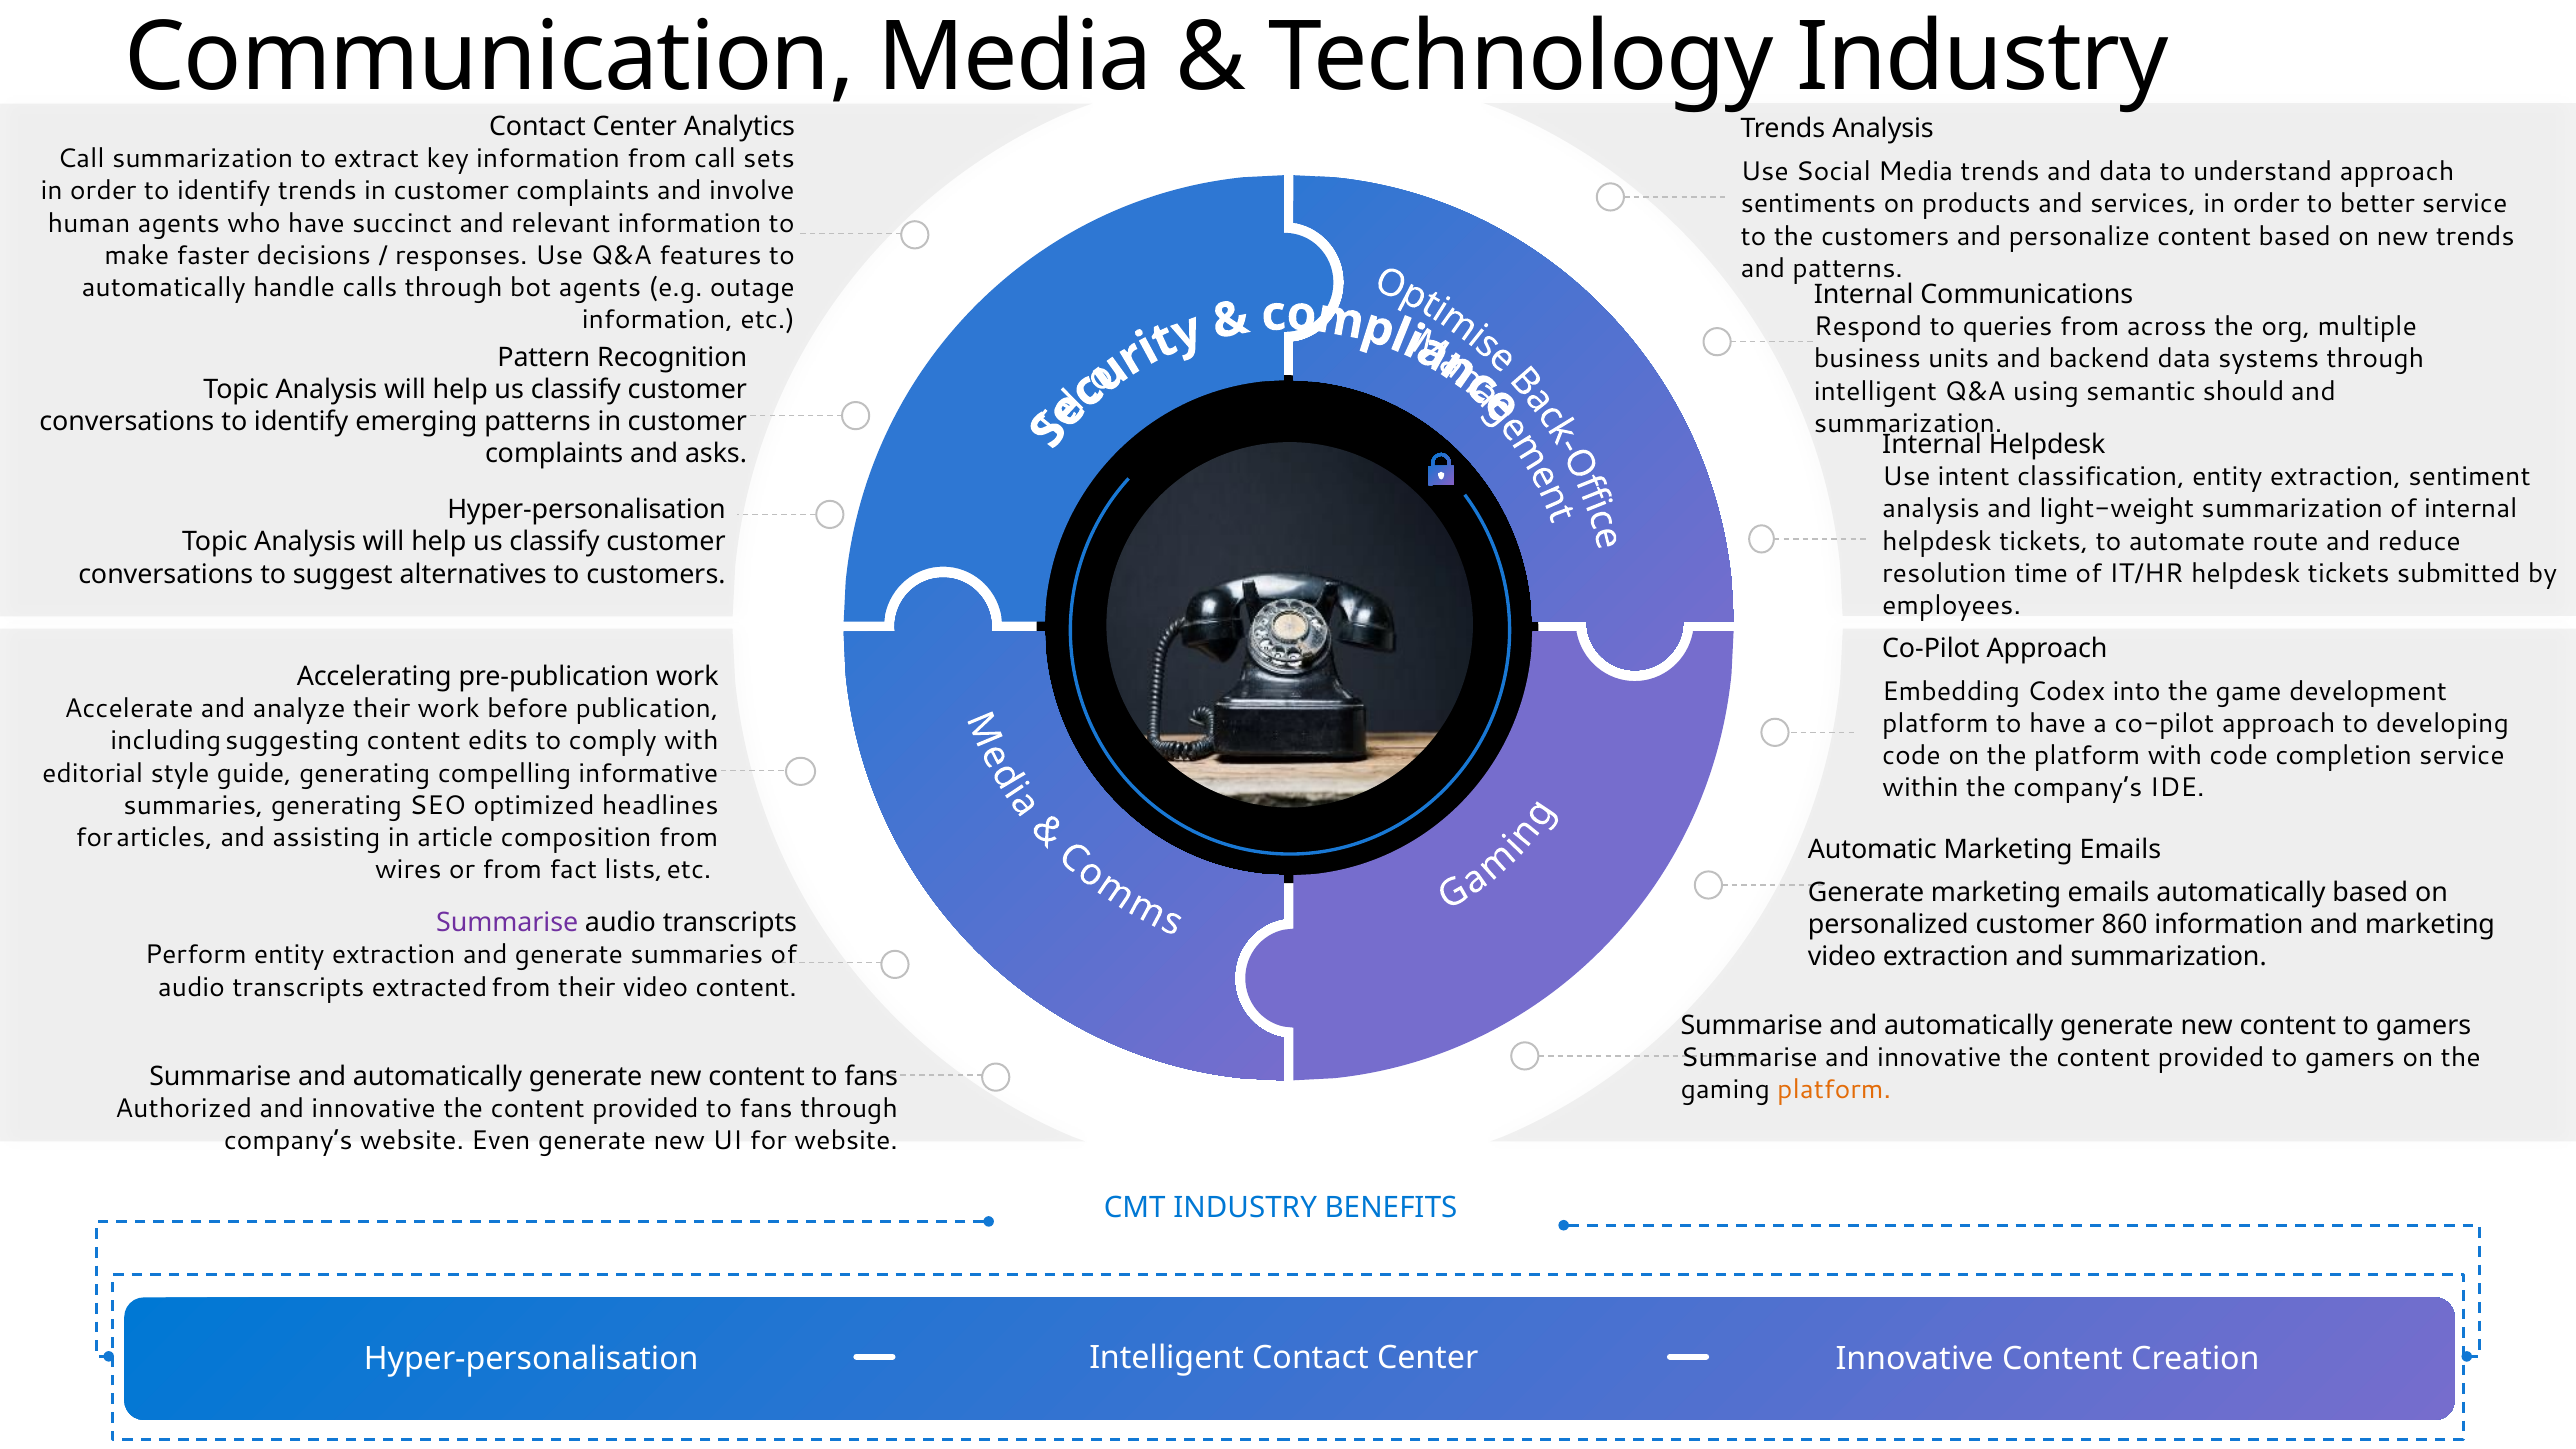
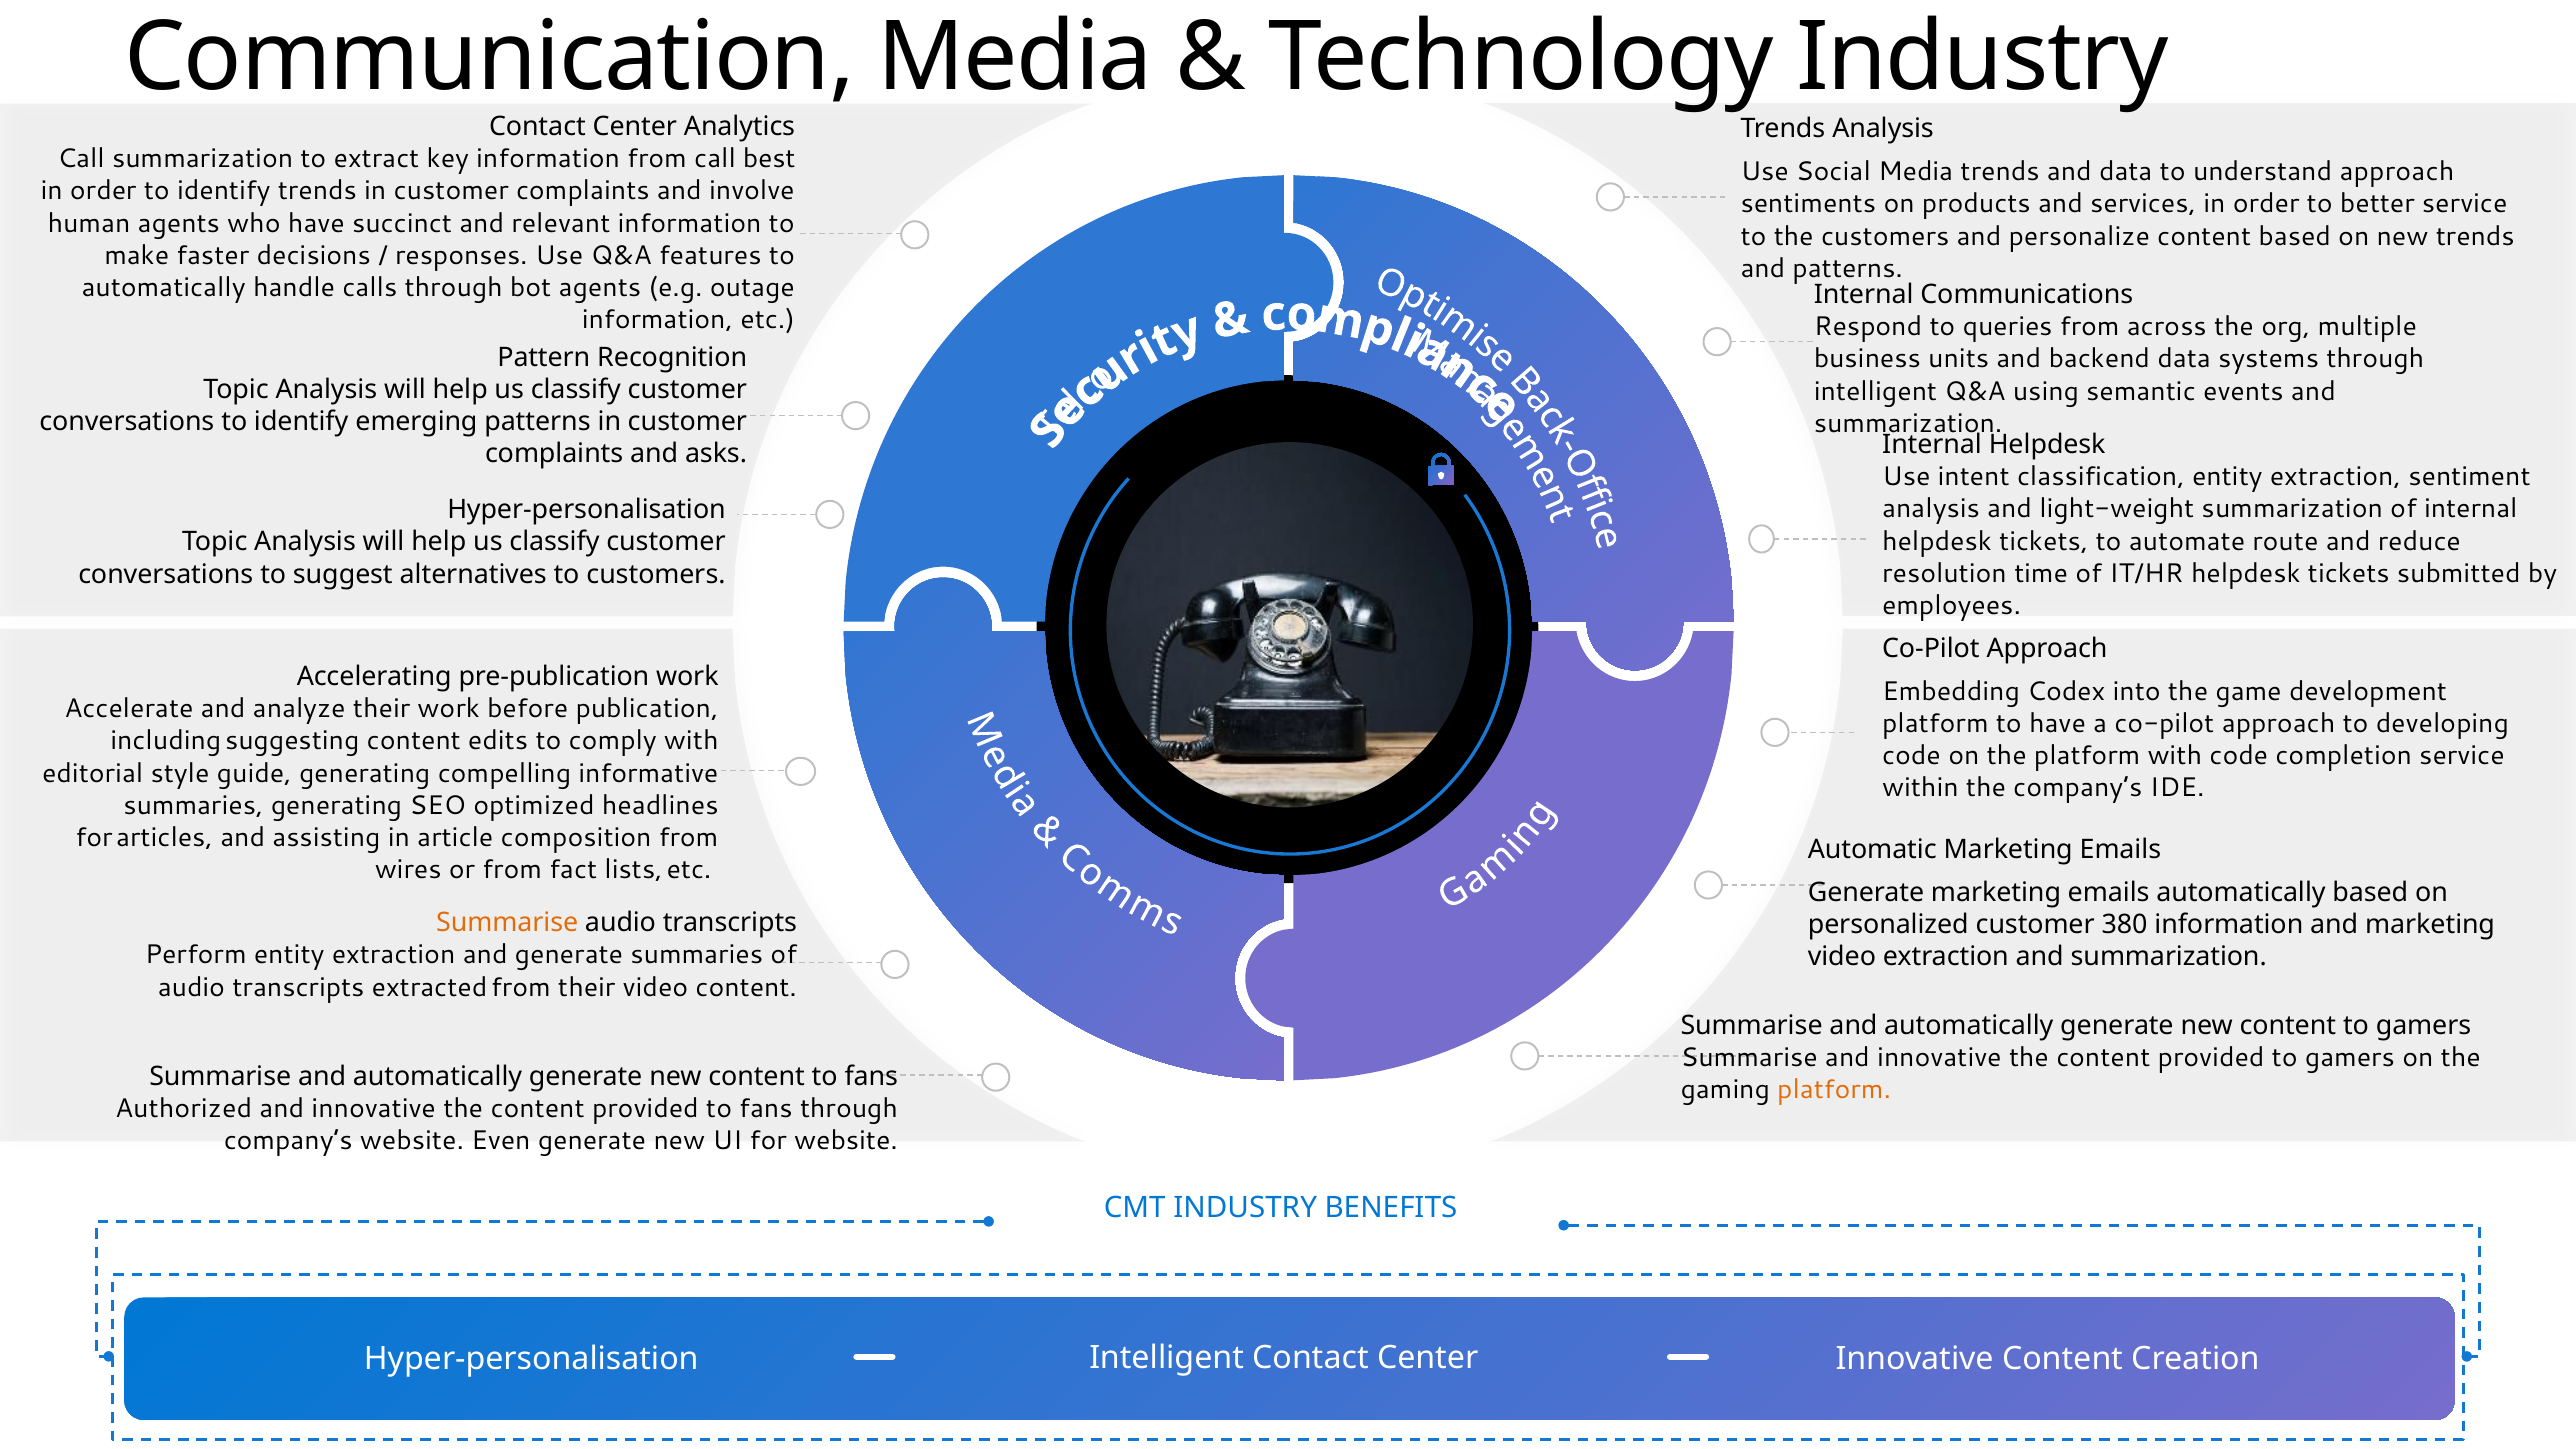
sets: sets -> best
should: should -> events
Summarise at (507, 923) colour: purple -> orange
860: 860 -> 380
